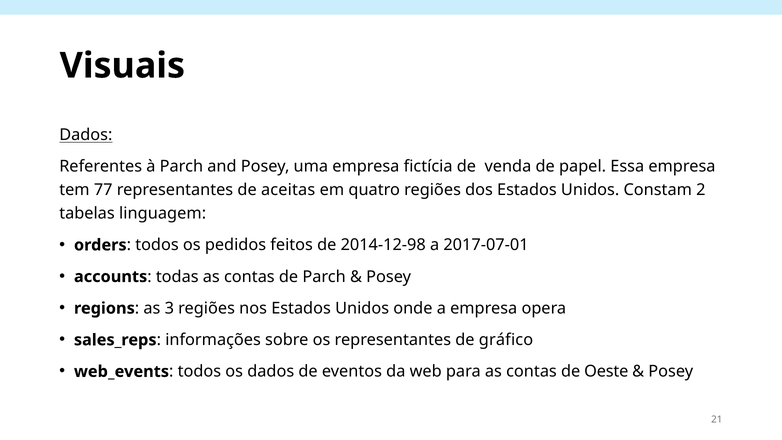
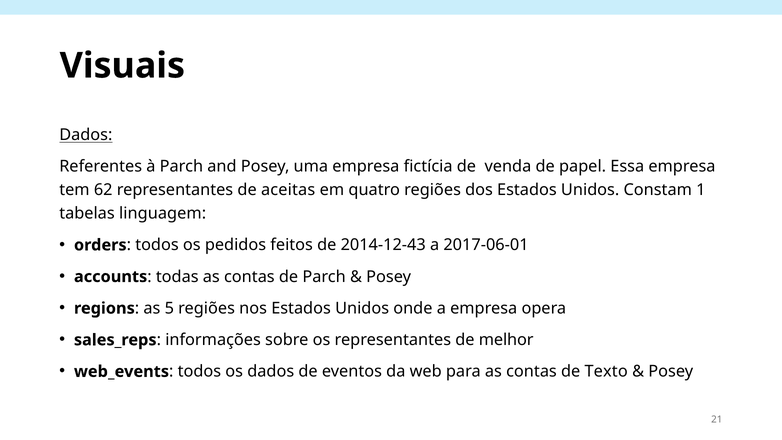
77: 77 -> 62
2: 2 -> 1
2014-12-98: 2014-12-98 -> 2014-12-43
2017-07-01: 2017-07-01 -> 2017-06-01
3: 3 -> 5
gráfico: gráfico -> melhor
Oeste: Oeste -> Texto
